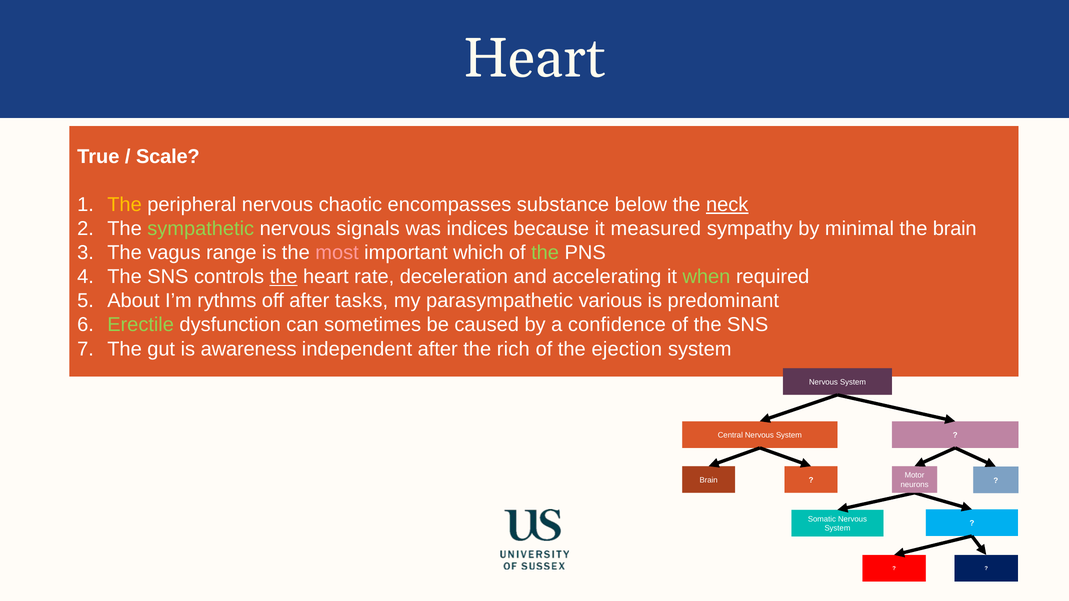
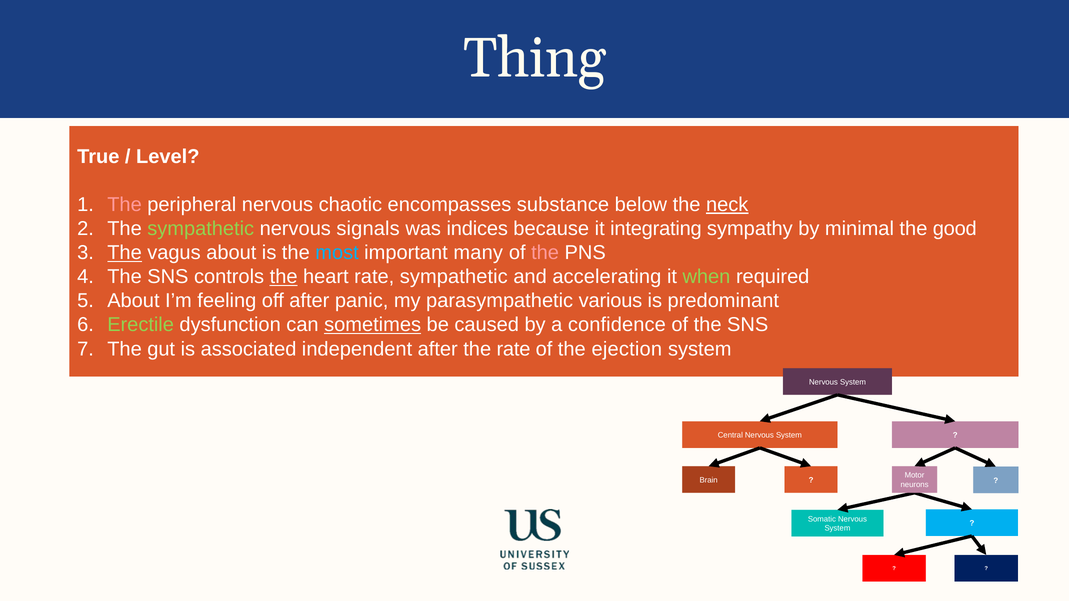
Heart at (534, 58): Heart -> Thing
Scale: Scale -> Level
The at (125, 205) colour: yellow -> pink
measured: measured -> integrating
the brain: brain -> good
The at (125, 253) underline: none -> present
vagus range: range -> about
most colour: pink -> light blue
which: which -> many
the at (545, 253) colour: light green -> pink
rate deceleration: deceleration -> sympathetic
rythms: rythms -> feeling
tasks: tasks -> panic
sometimes underline: none -> present
awareness: awareness -> associated
the rich: rich -> rate
